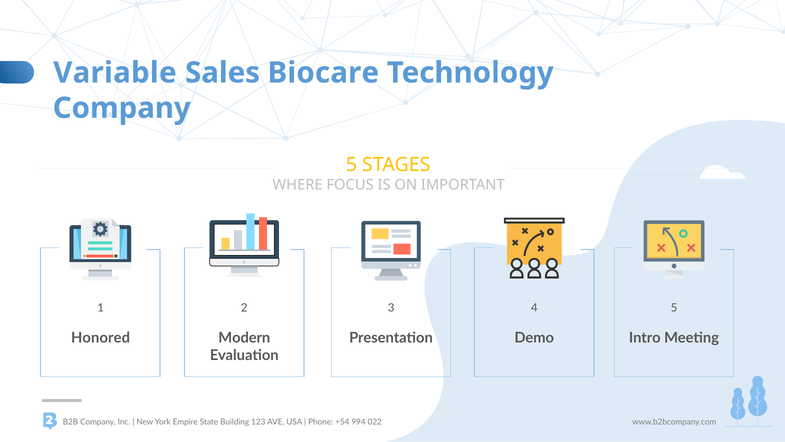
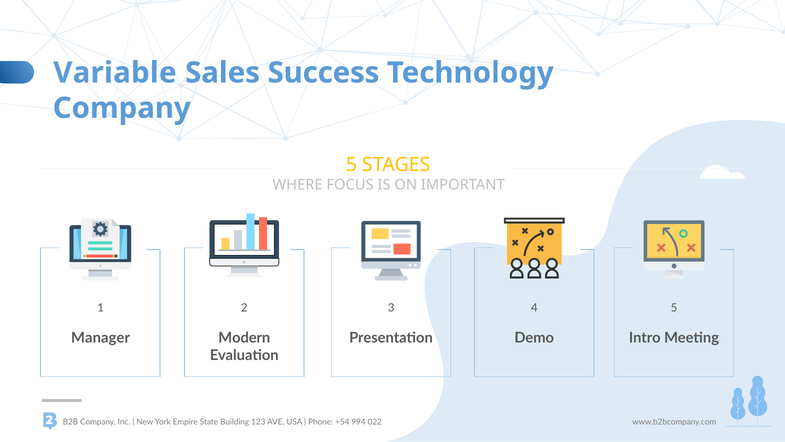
Biocare: Biocare -> Success
Honored: Honored -> Manager
